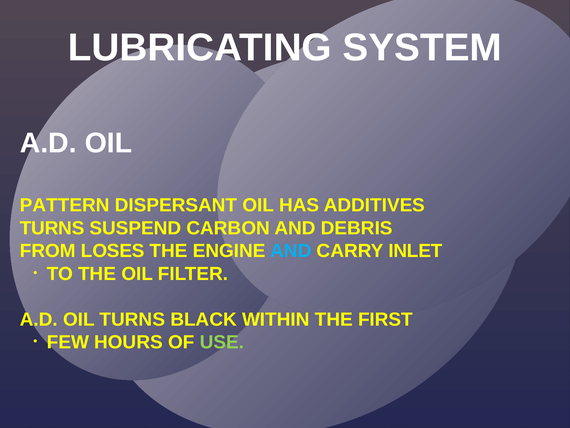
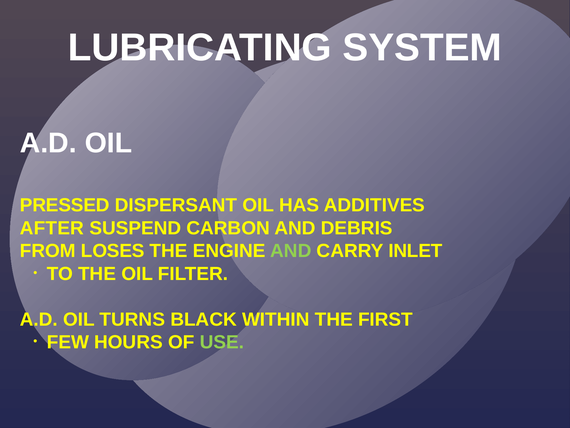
PATTERN: PATTERN -> PRESSED
TURNS at (52, 228): TURNS -> AFTER
AND at (291, 251) colour: light blue -> light green
